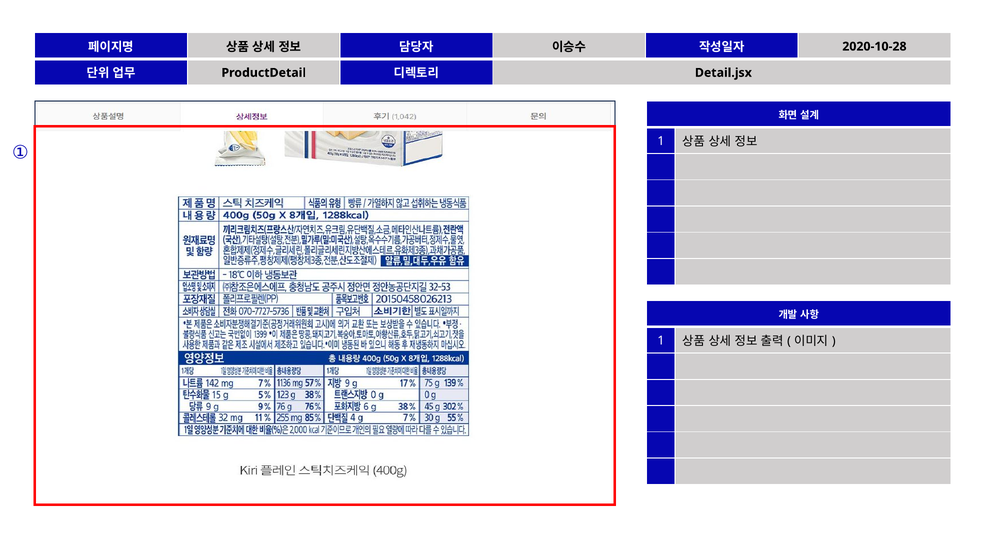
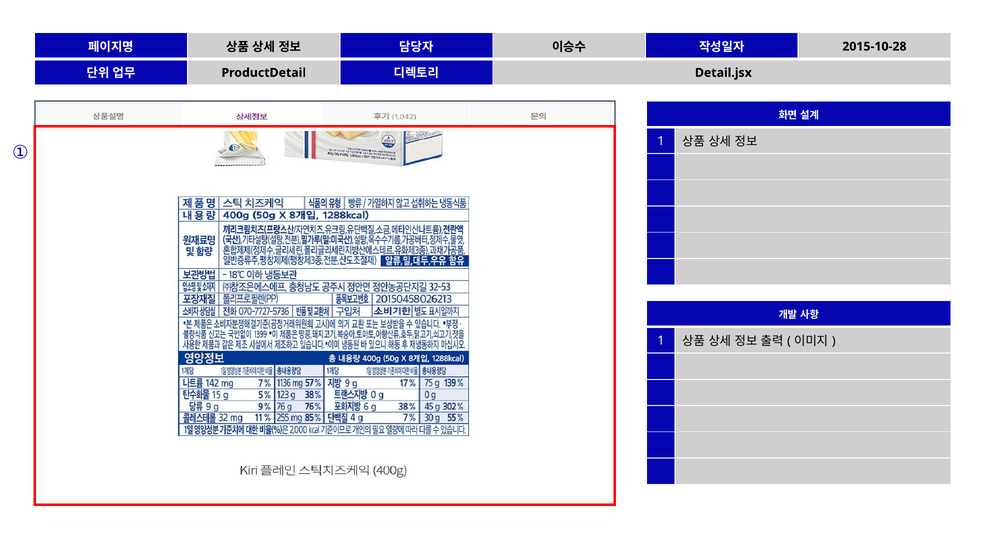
2020-10-28: 2020-10-28 -> 2015-10-28
